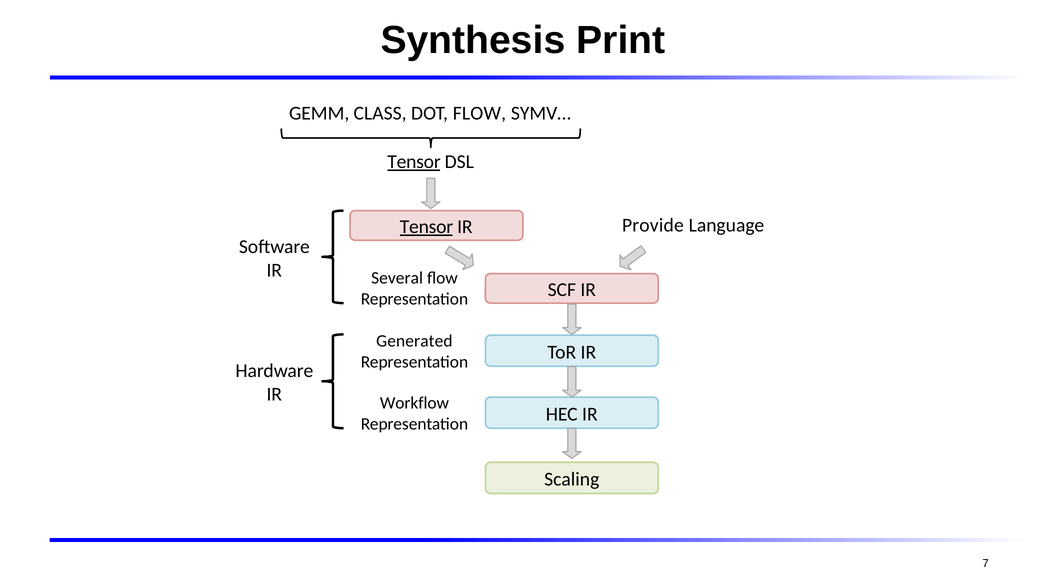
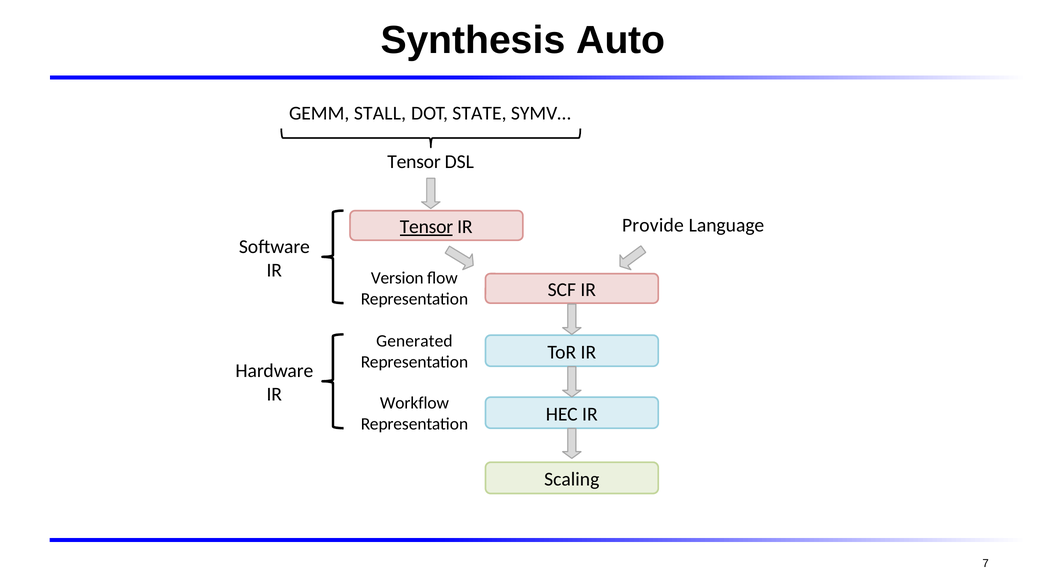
Print: Print -> Auto
CLASS: CLASS -> STALL
DOT FLOW: FLOW -> STATE
Tensor at (414, 162) underline: present -> none
Several: Several -> Version
